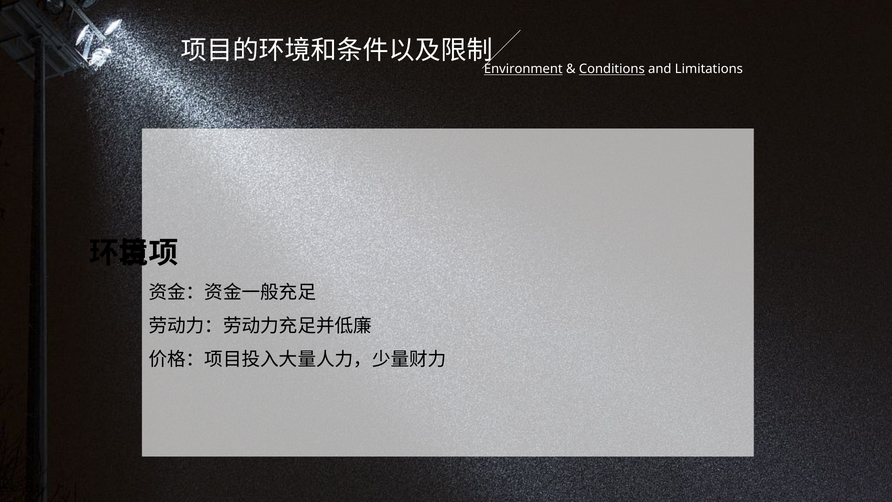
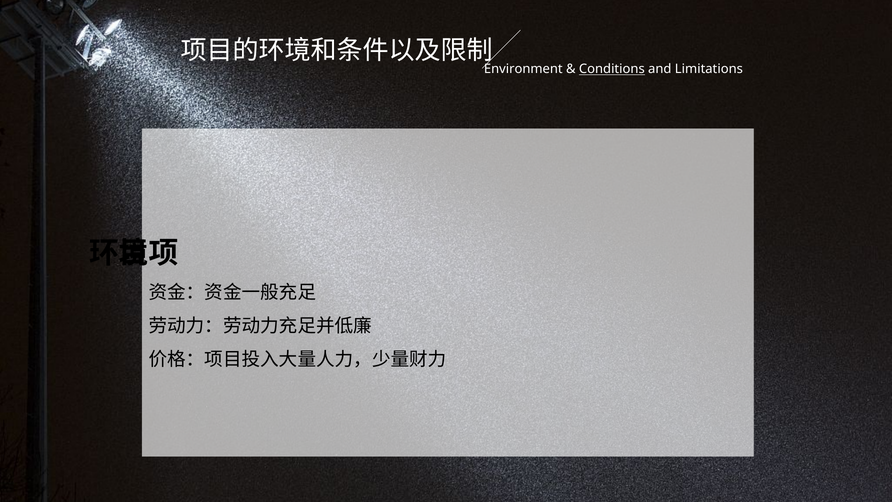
Environment underline: present -> none
